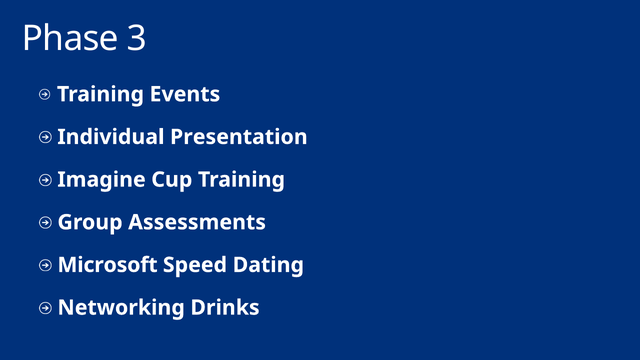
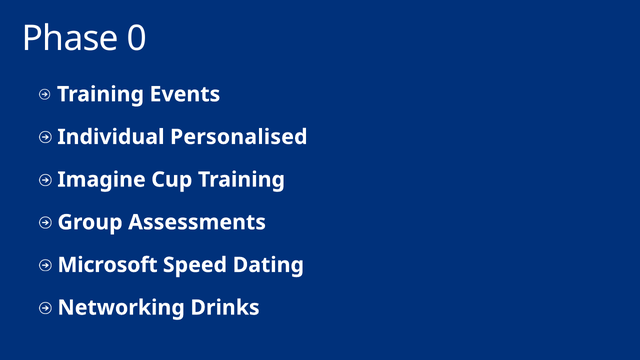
3: 3 -> 0
Presentation: Presentation -> Personalised
